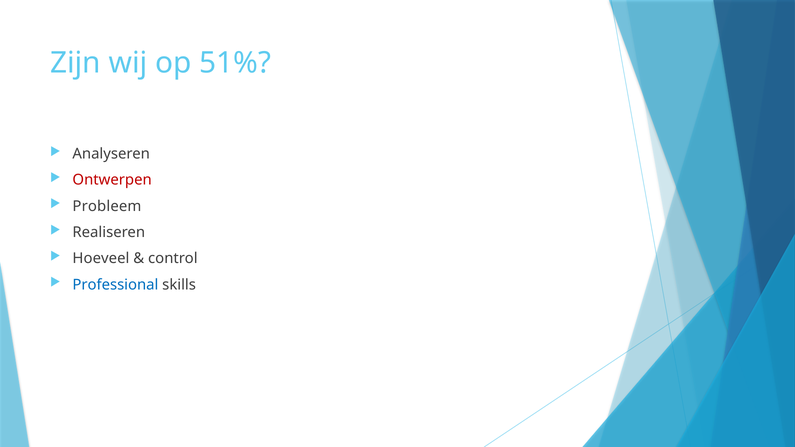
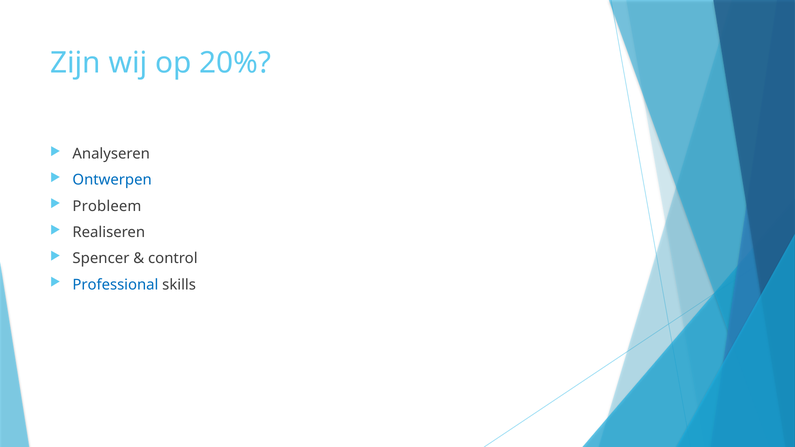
51%: 51% -> 20%
Ontwerpen colour: red -> blue
Hoeveel: Hoeveel -> Spencer
